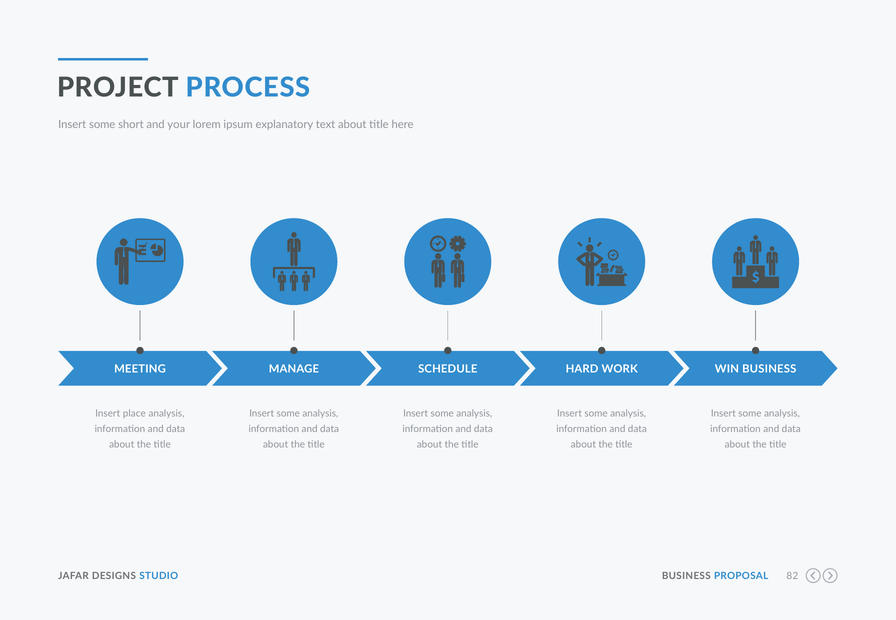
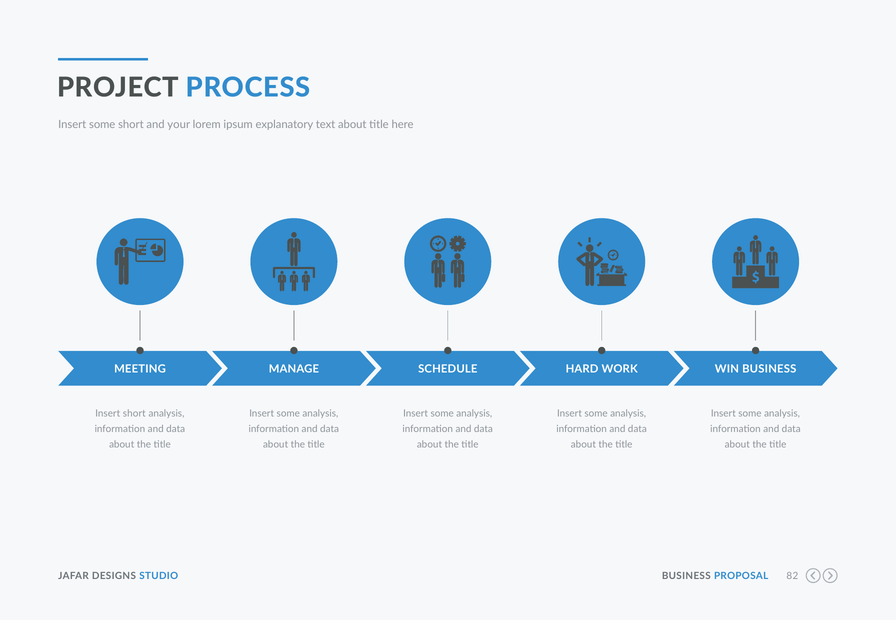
Insert place: place -> short
